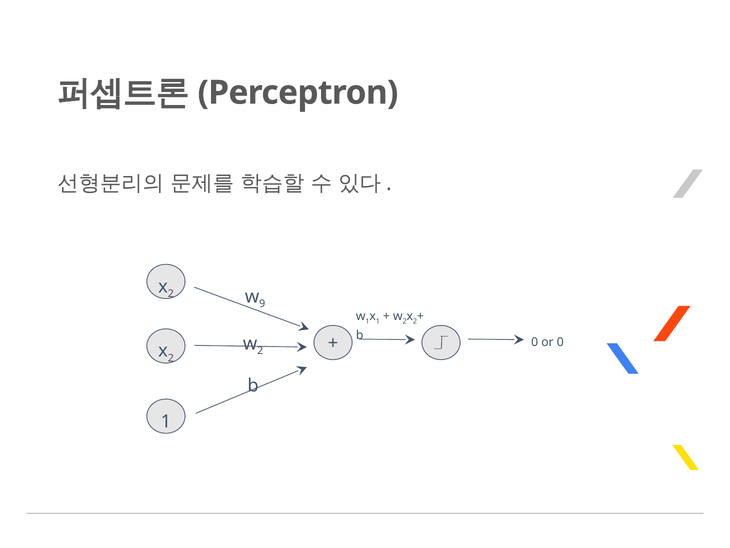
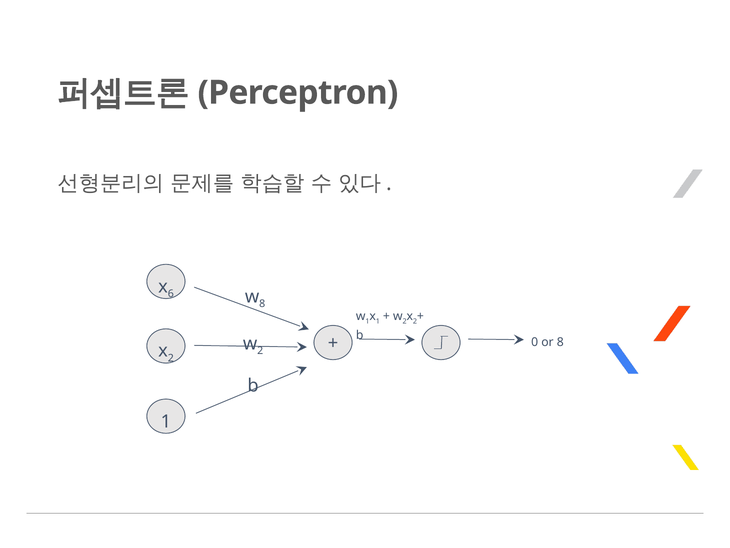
2 at (171, 293): 2 -> 6
9 at (262, 304): 9 -> 8
or 0: 0 -> 8
